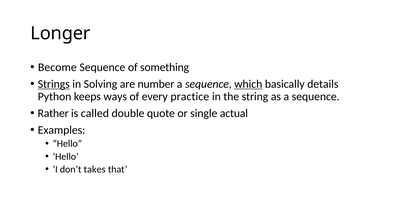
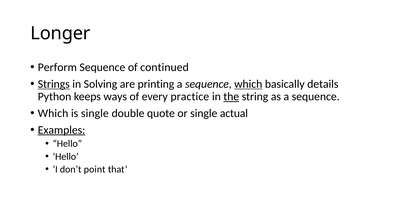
Become: Become -> Perform
something: something -> continued
number: number -> printing
the underline: none -> present
Rather at (53, 113): Rather -> Which
is called: called -> single
Examples underline: none -> present
takes: takes -> point
